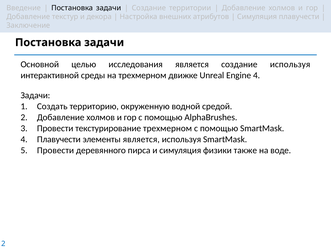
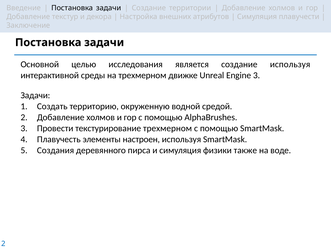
Engine 4: 4 -> 3
Плавучести at (59, 139): Плавучести -> Плавучесть
элементы является: является -> настроен
5 Провести: Провести -> Создания
